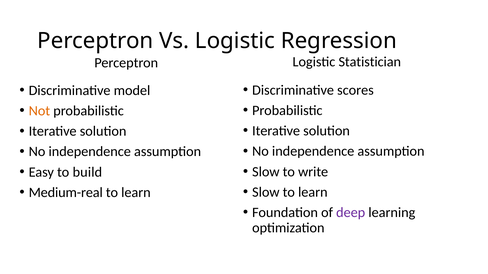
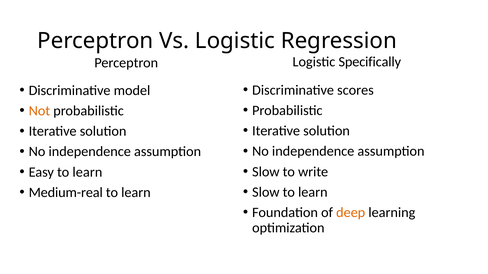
Statistician: Statistician -> Specifically
Easy to build: build -> learn
deep colour: purple -> orange
